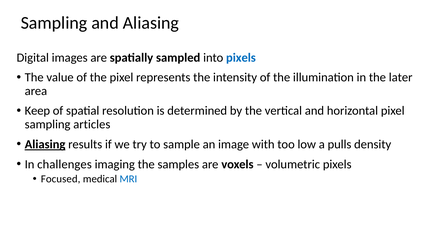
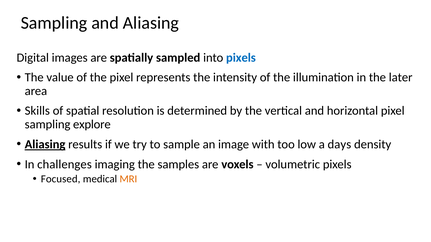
Keep: Keep -> Skills
articles: articles -> explore
pulls: pulls -> days
MRI colour: blue -> orange
